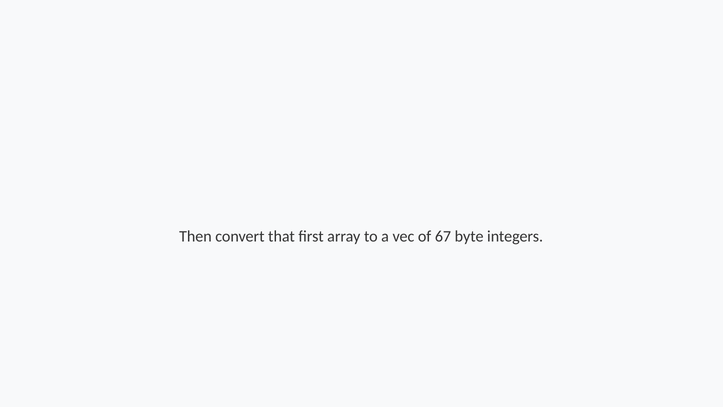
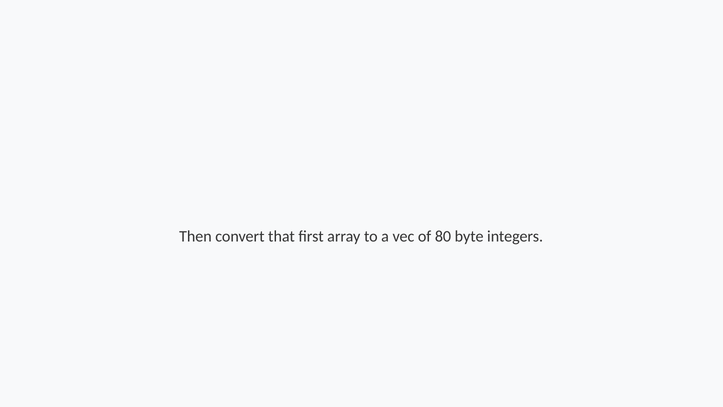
67: 67 -> 80
